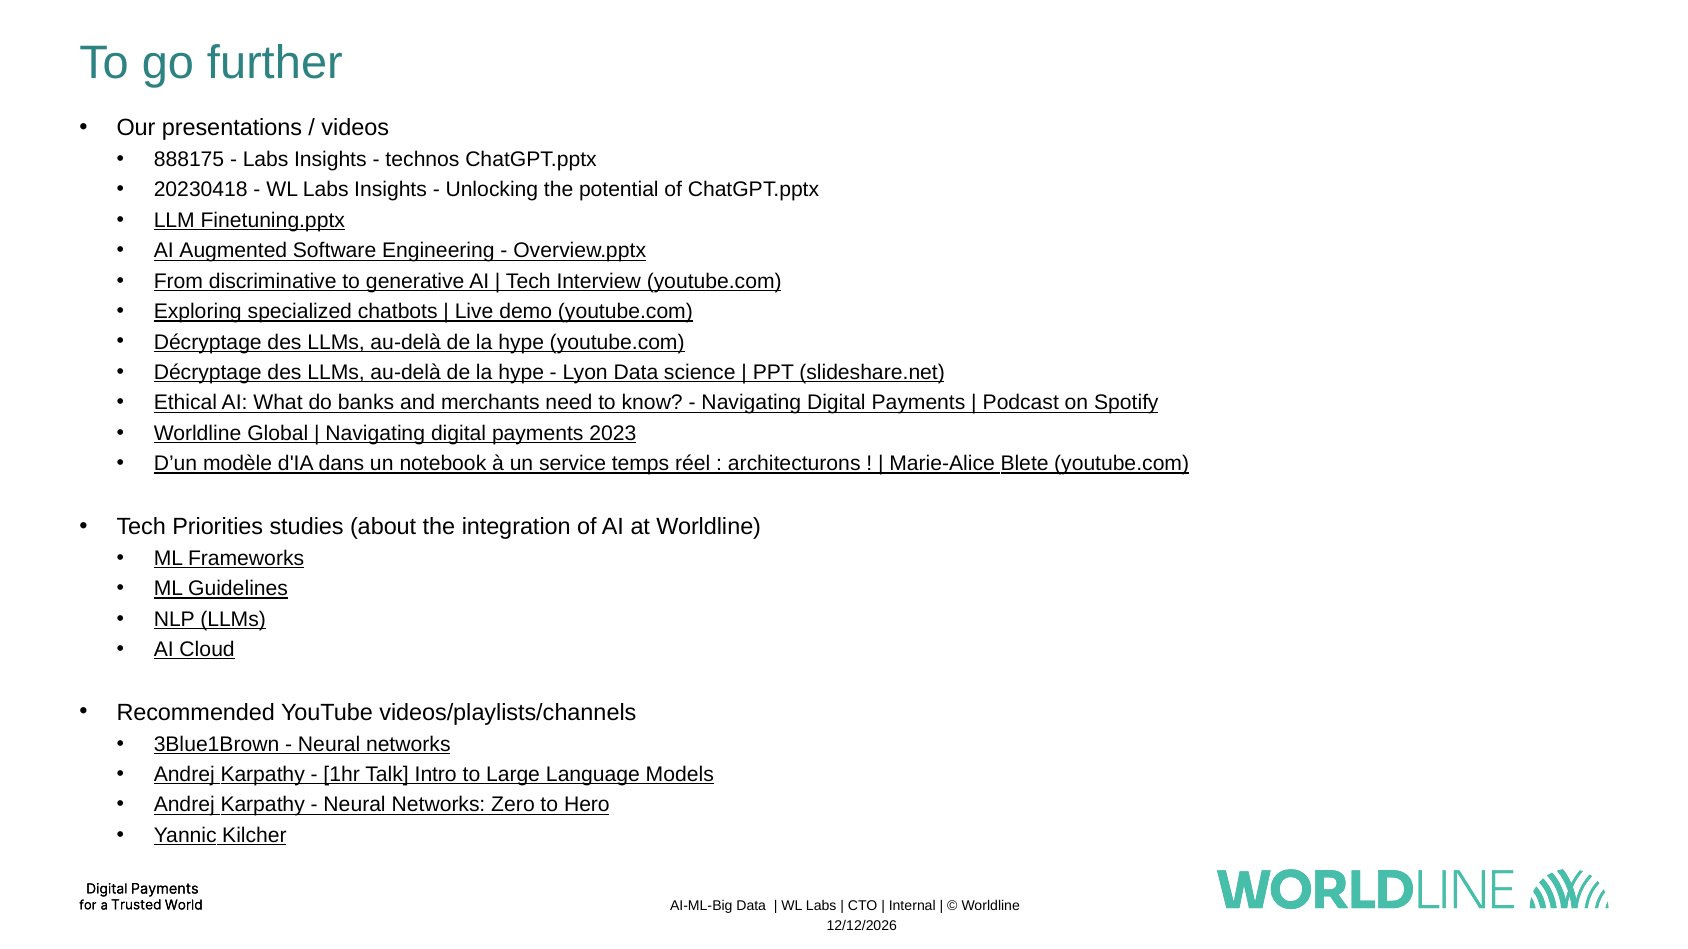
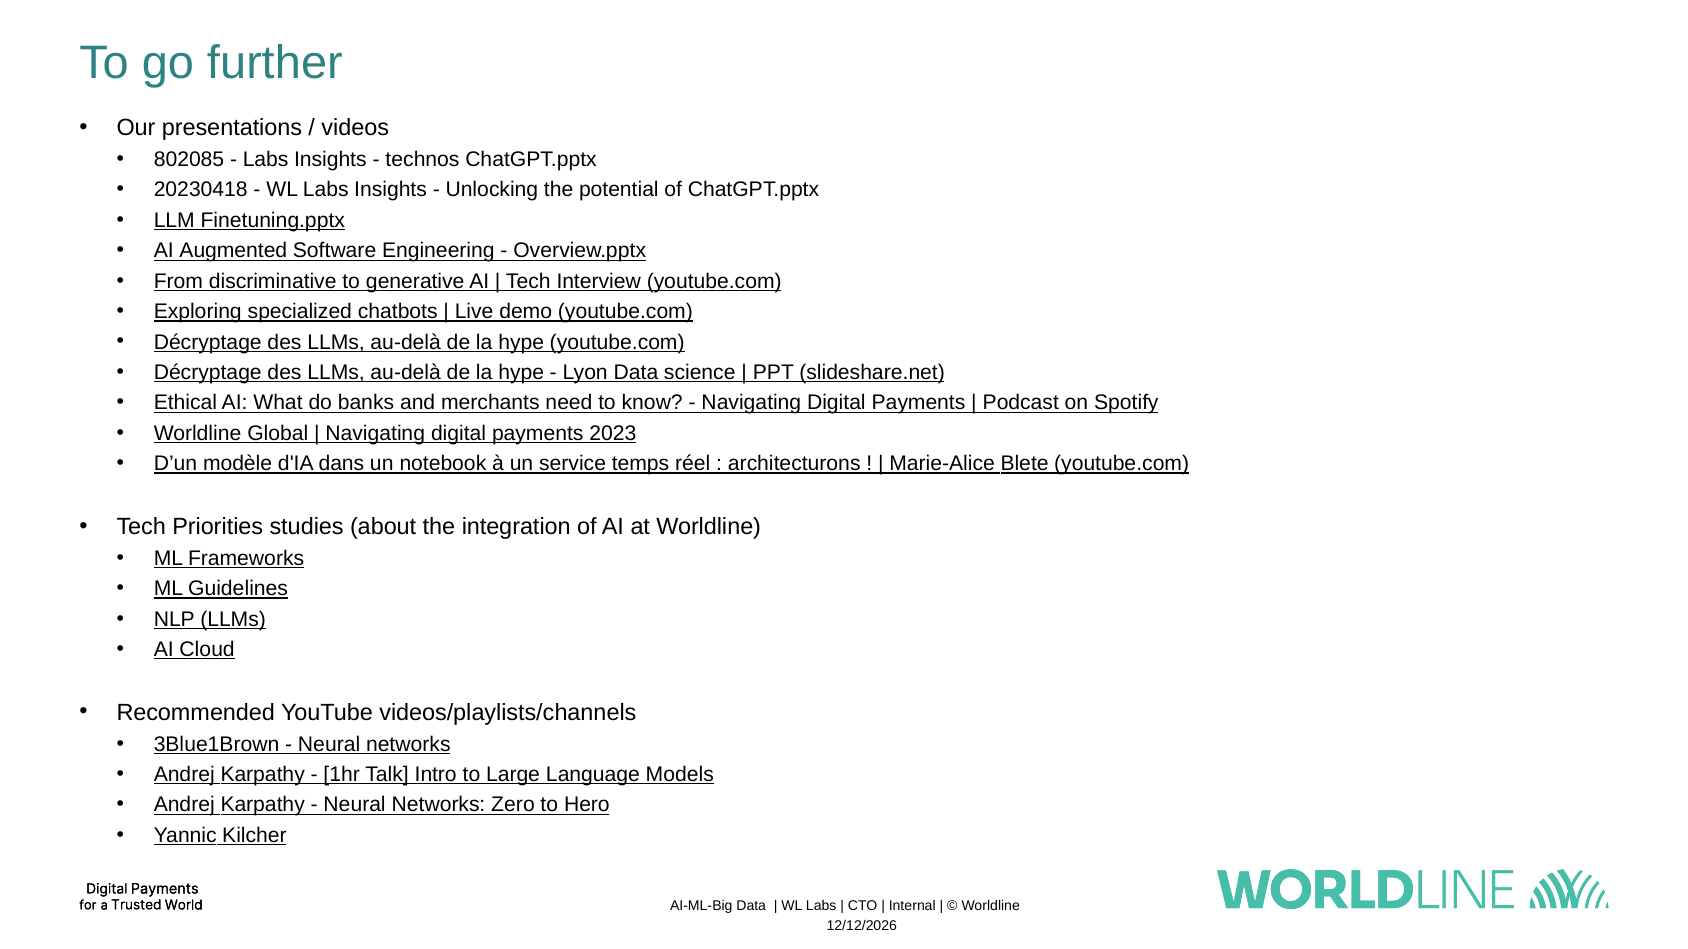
888175: 888175 -> 802085
